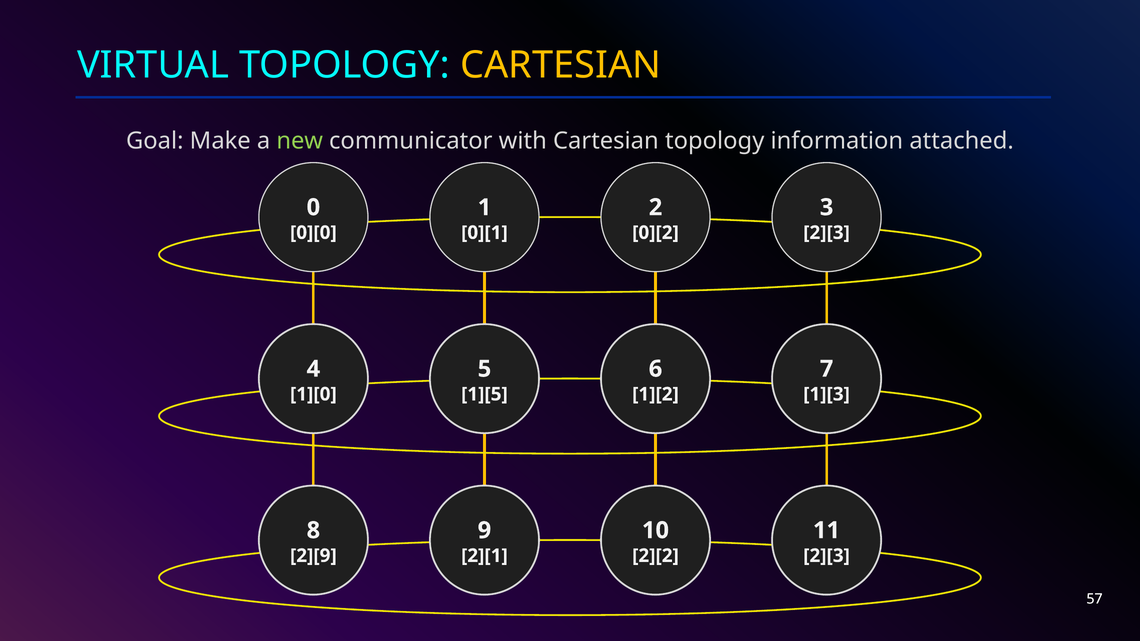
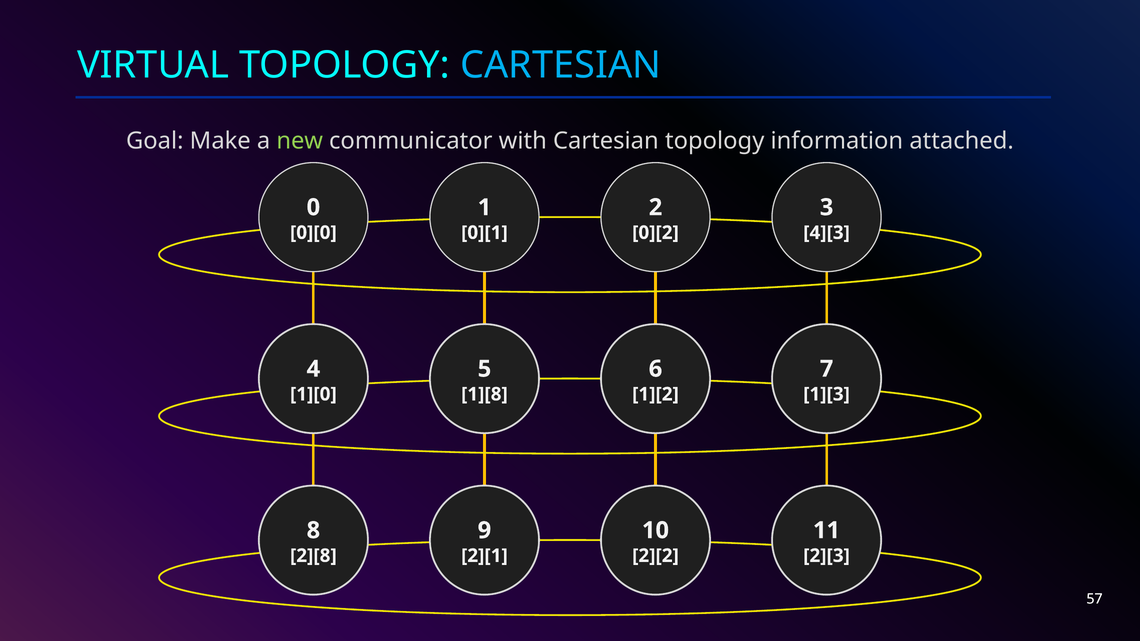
CARTESIAN at (561, 65) colour: yellow -> light blue
2][3 at (827, 233): 2][3 -> 4][3
1][5: 1][5 -> 1][8
2][9: 2][9 -> 2][8
